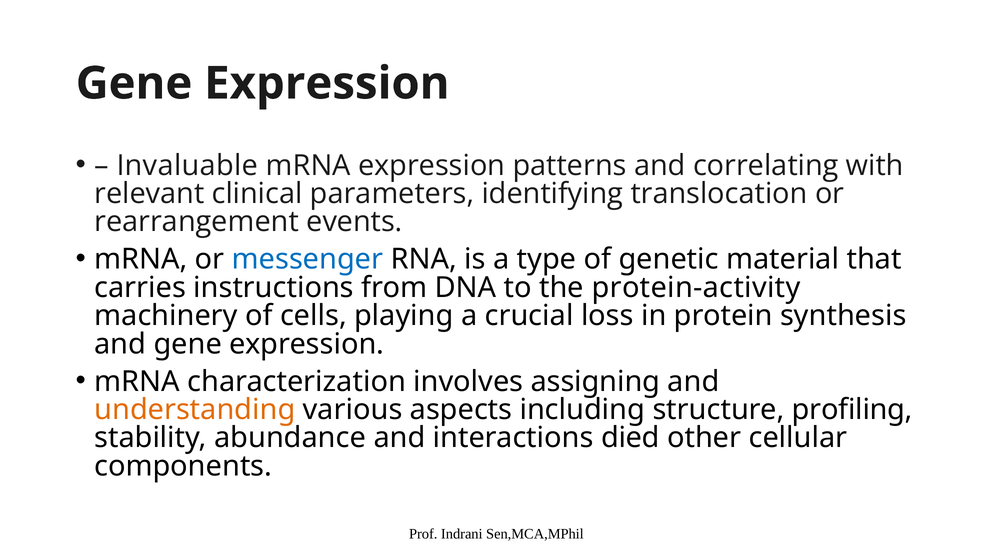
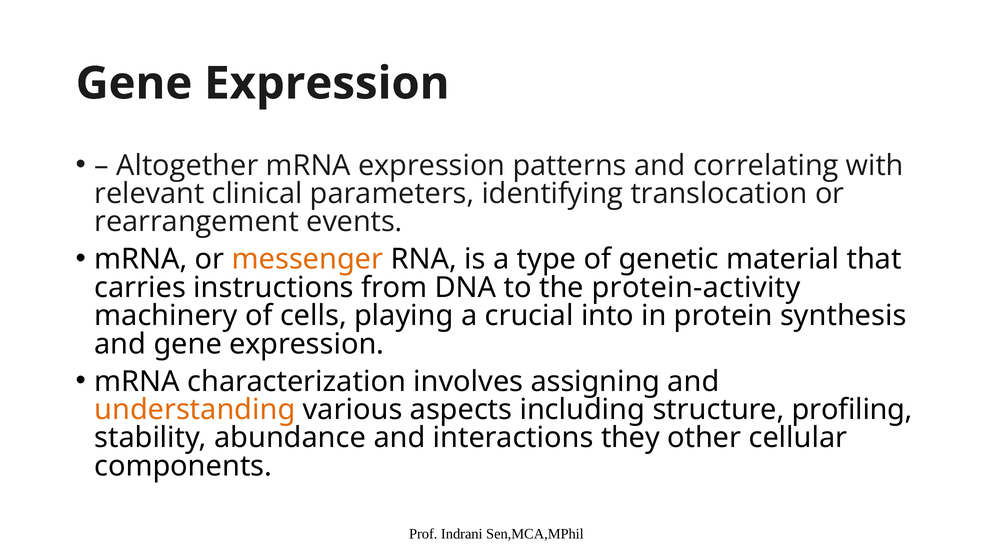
Invaluable: Invaluable -> Altogether
messenger colour: blue -> orange
loss: loss -> into
died: died -> they
